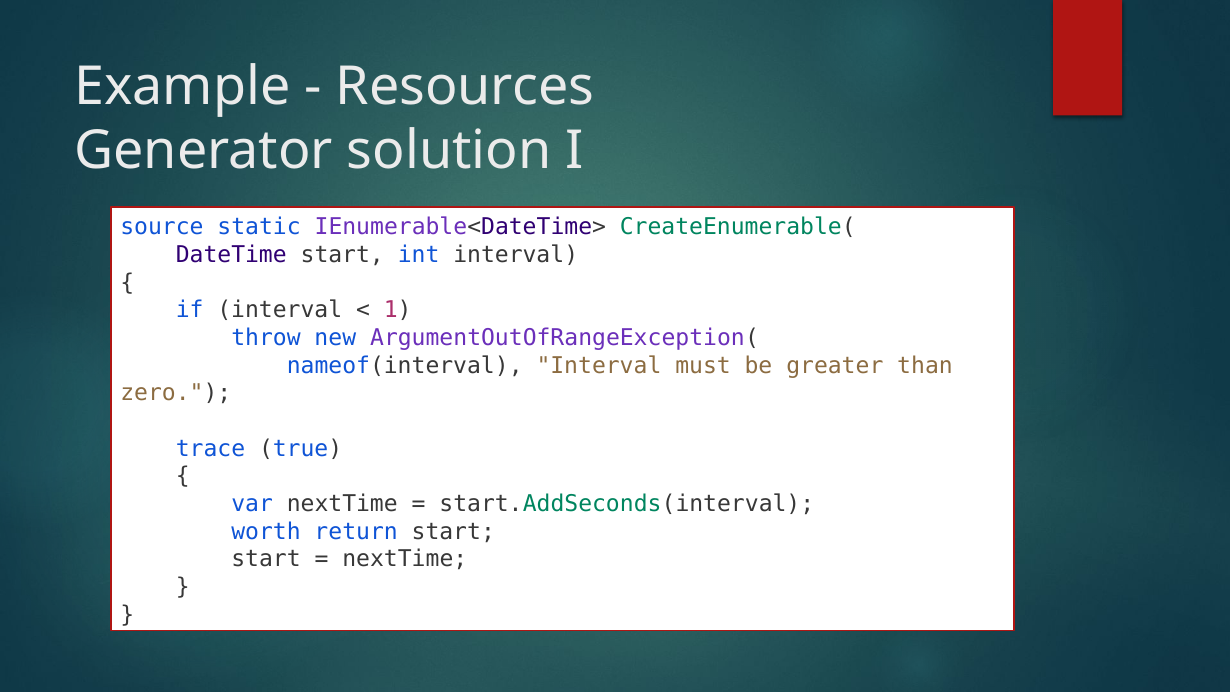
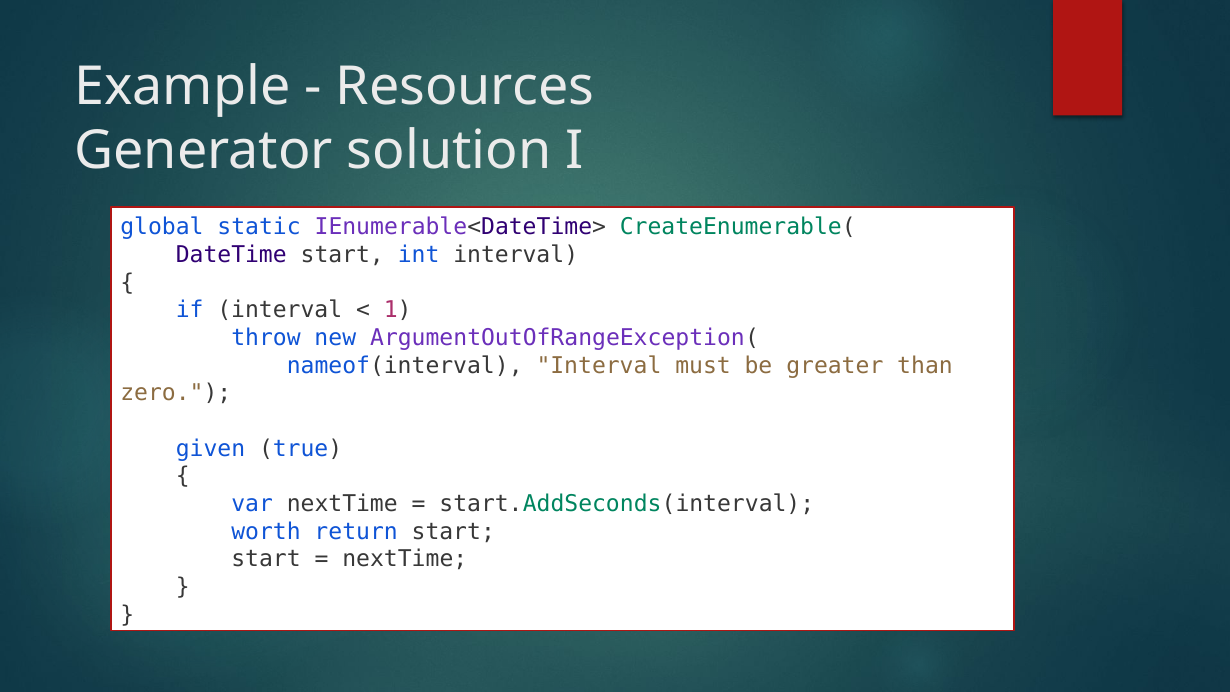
source: source -> global
trace: trace -> given
